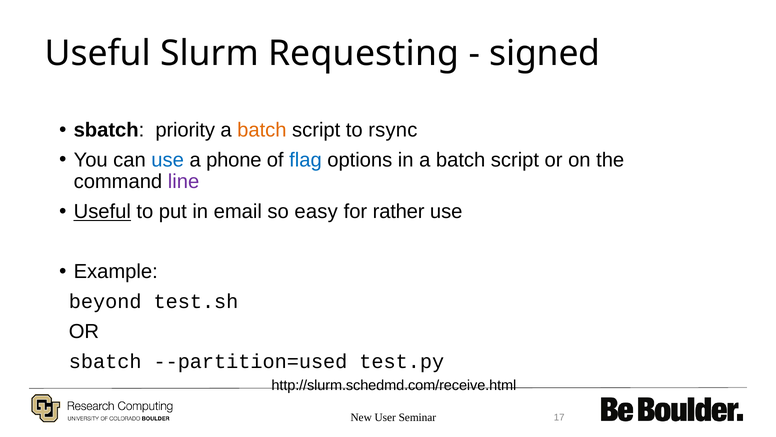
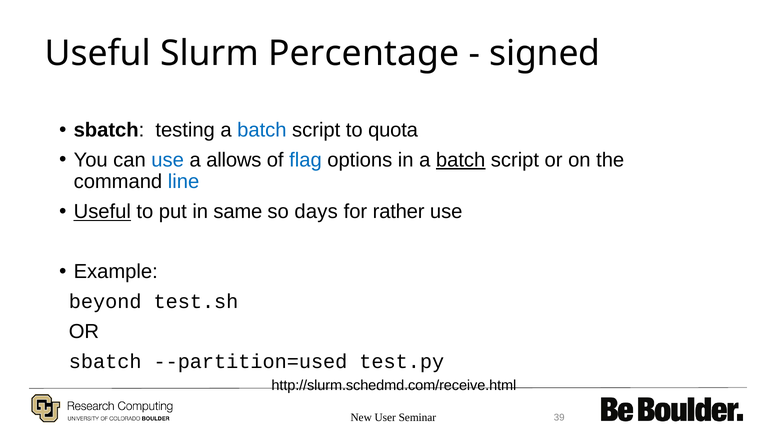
Requesting: Requesting -> Percentage
priority: priority -> testing
batch at (262, 130) colour: orange -> blue
rsync: rsync -> quota
phone: phone -> allows
batch at (461, 160) underline: none -> present
line colour: purple -> blue
email: email -> same
easy: easy -> days
17: 17 -> 39
